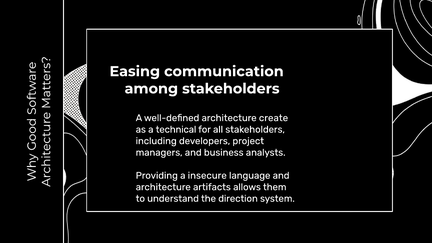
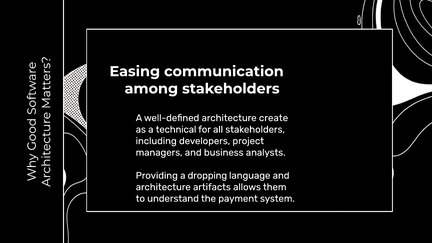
insecure: insecure -> dropping
direction: direction -> payment
